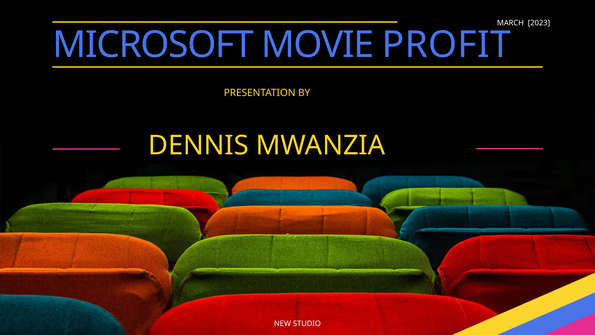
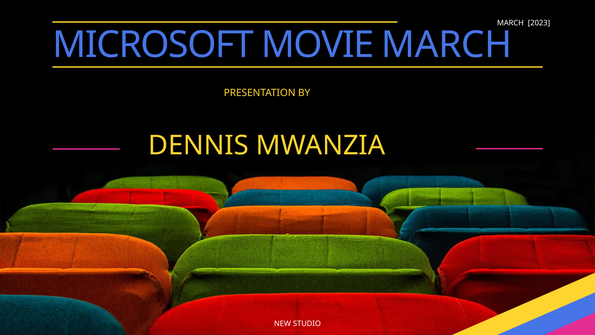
MOVIE PROFIT: PROFIT -> MARCH
